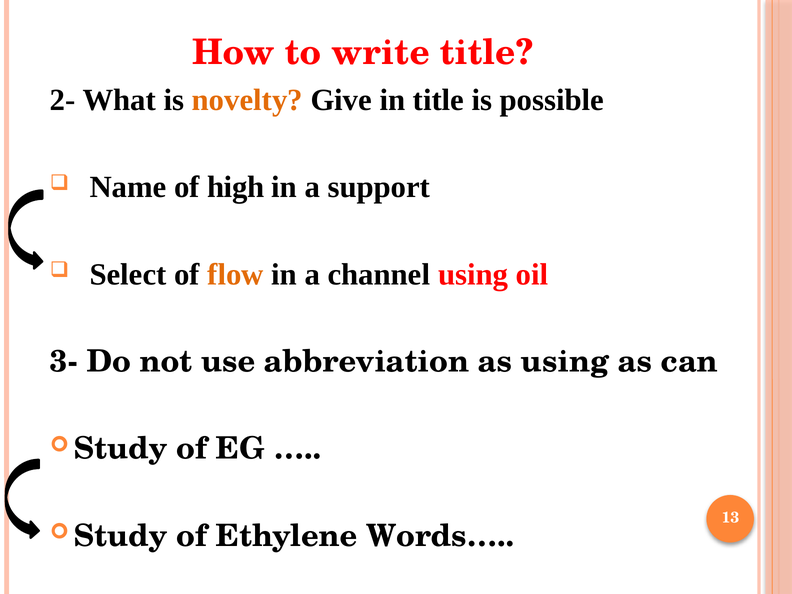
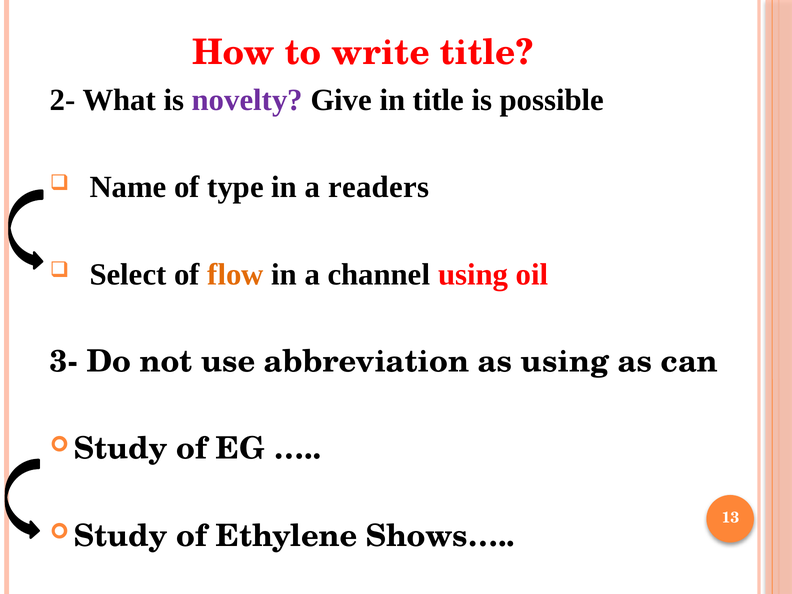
novelty colour: orange -> purple
high: high -> type
support: support -> readers
Words…: Words… -> Shows…
